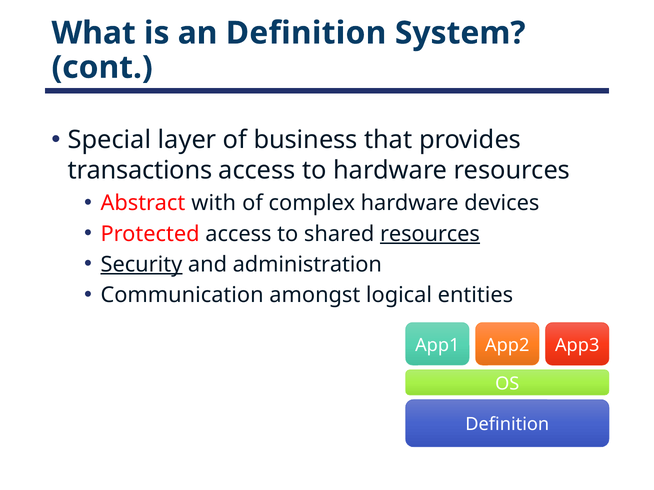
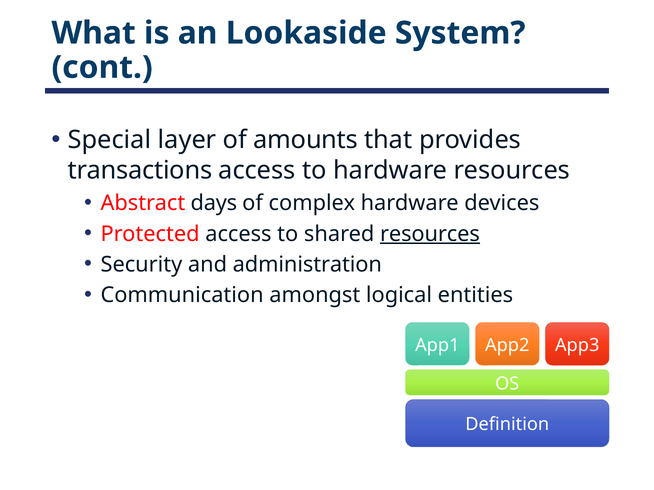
an Definition: Definition -> Lookaside
business: business -> amounts
with: with -> days
Security underline: present -> none
